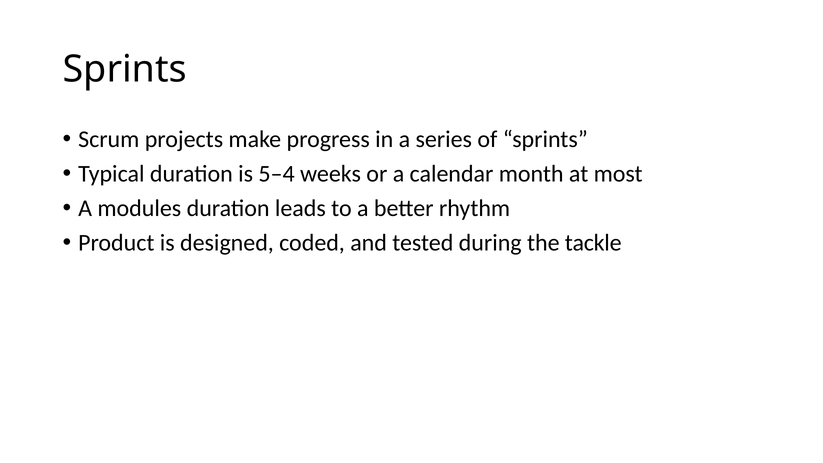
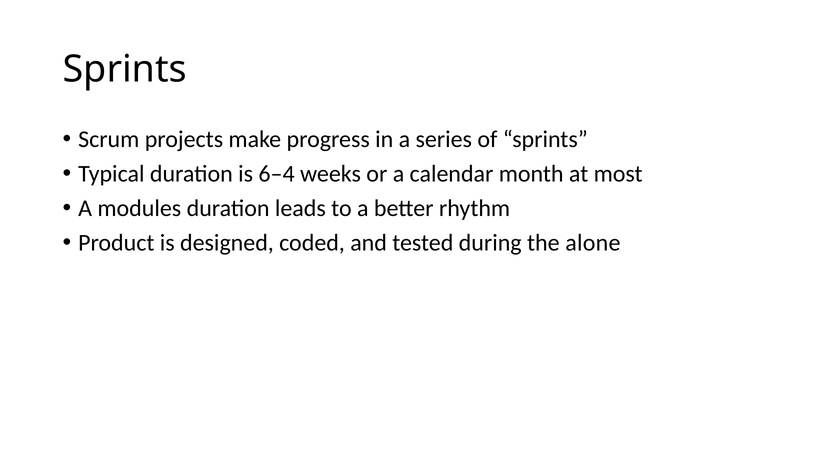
5–4: 5–4 -> 6–4
tackle: tackle -> alone
